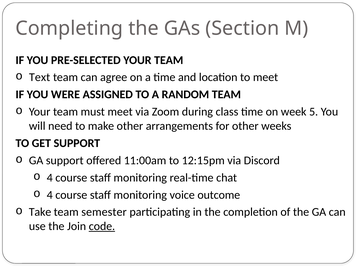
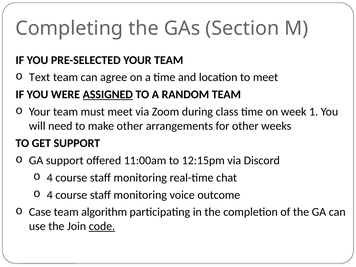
ASSIGNED underline: none -> present
5: 5 -> 1
Take: Take -> Case
semester: semester -> algorithm
